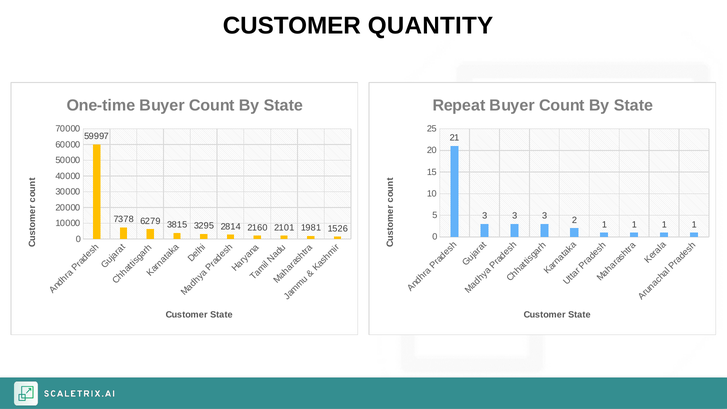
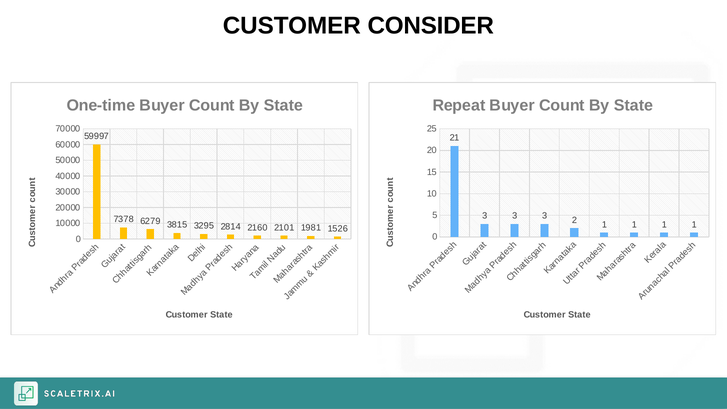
QUANTITY: QUANTITY -> CONSIDER
